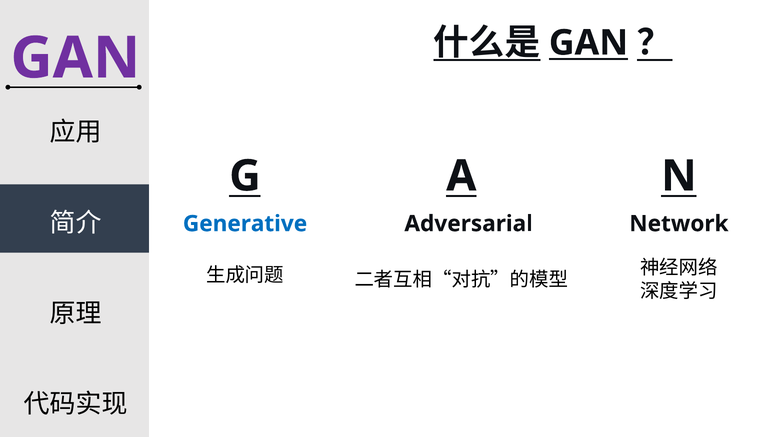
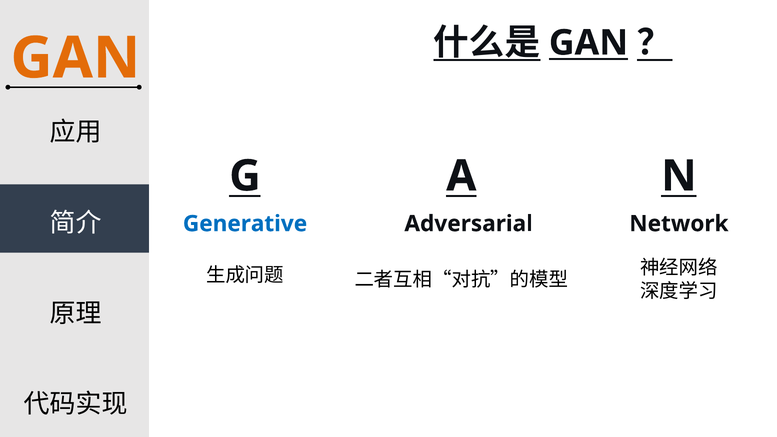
GAN at (75, 58) colour: purple -> orange
